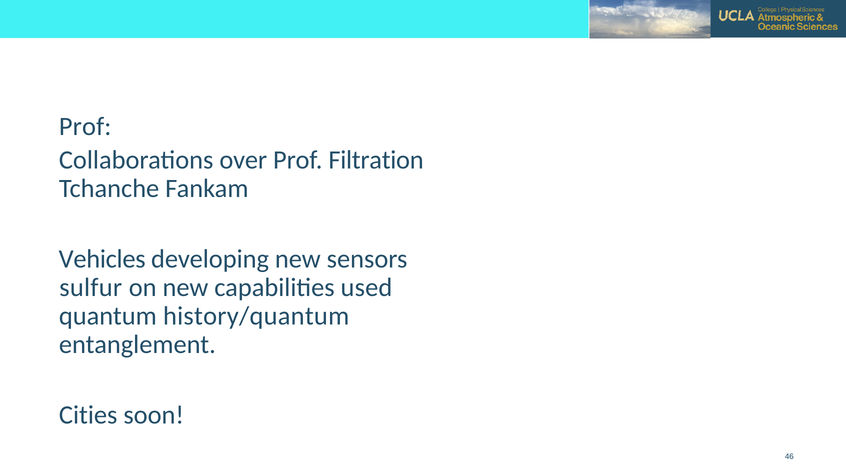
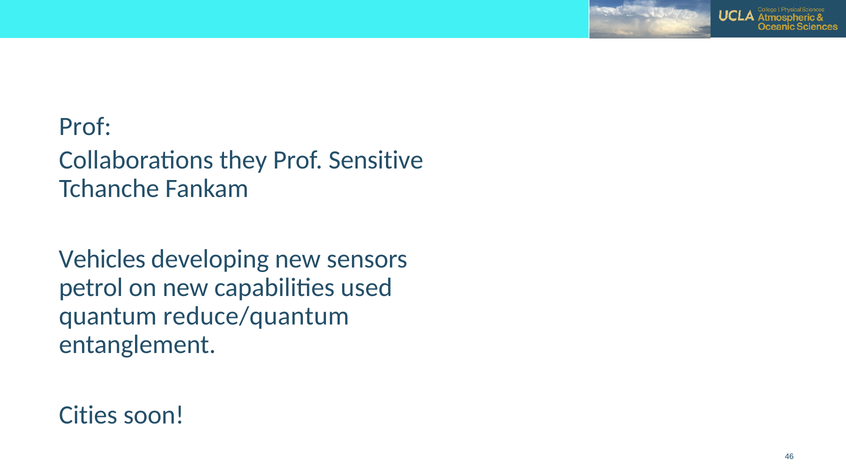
over: over -> they
Filtration: Filtration -> Sensitive
sulfur: sulfur -> petrol
history/quantum: history/quantum -> reduce/quantum
